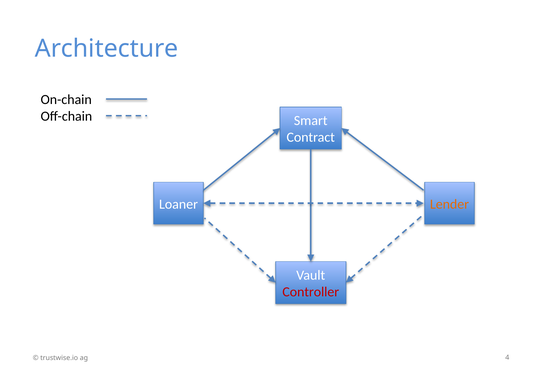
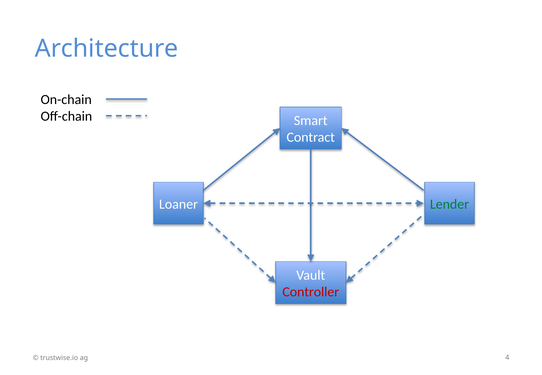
Lender colour: orange -> green
